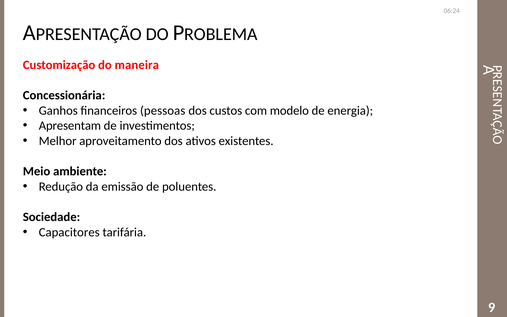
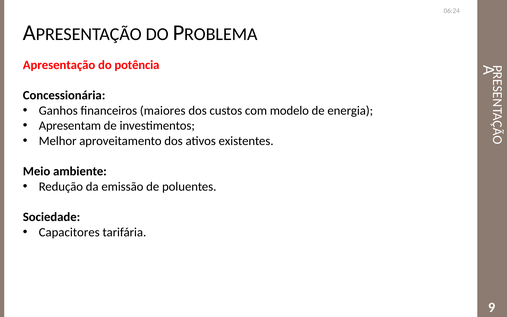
Customização: Customização -> Apresentação
maneira: maneira -> potência
pessoas: pessoas -> maiores
